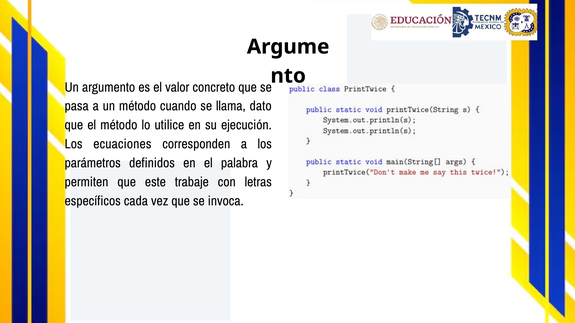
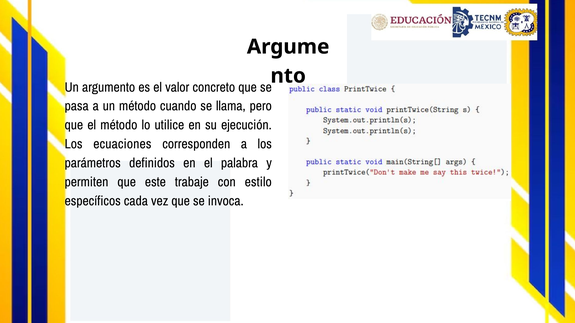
dato: dato -> pero
letras: letras -> estilo
